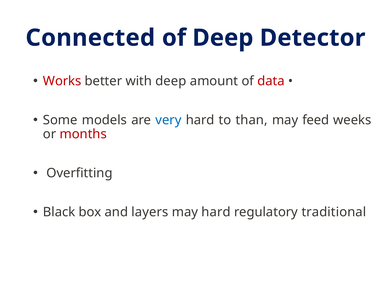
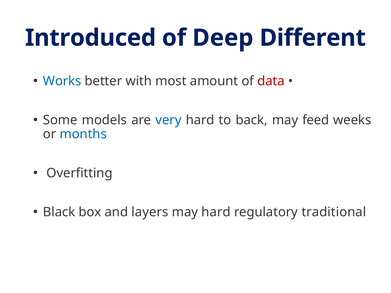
Connected: Connected -> Introduced
Detector: Detector -> Different
Works colour: red -> blue
with deep: deep -> most
than: than -> back
months colour: red -> blue
